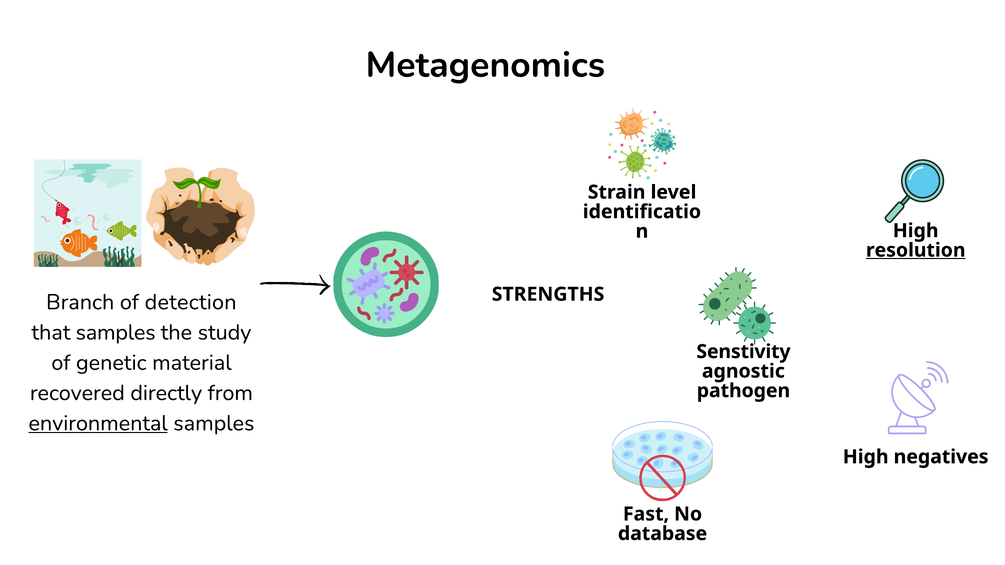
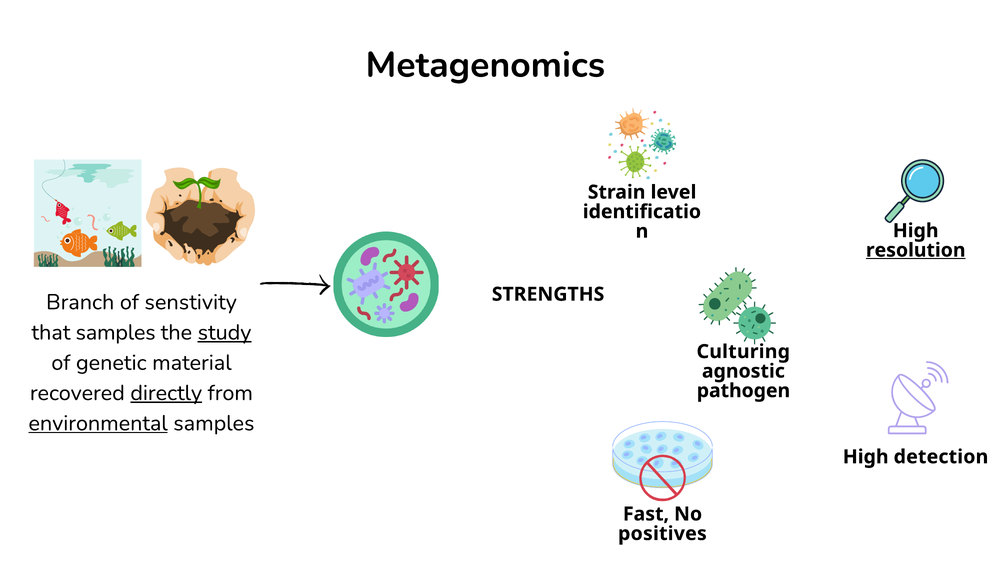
detection: detection -> senstivity
study underline: none -> present
Senstivity: Senstivity -> Culturing
directly underline: none -> present
negatives: negatives -> detection
database: database -> positives
